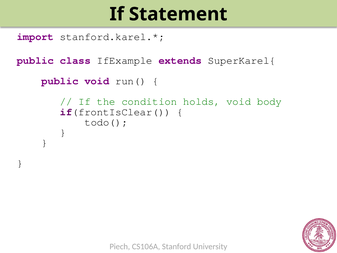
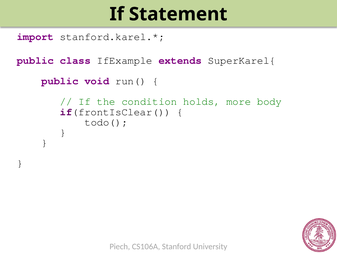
holds void: void -> more
